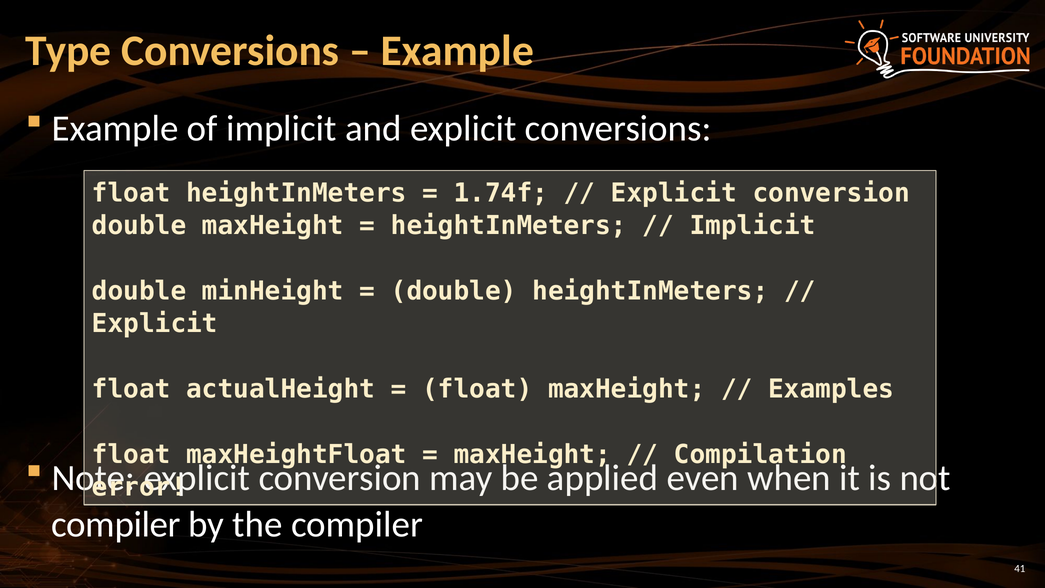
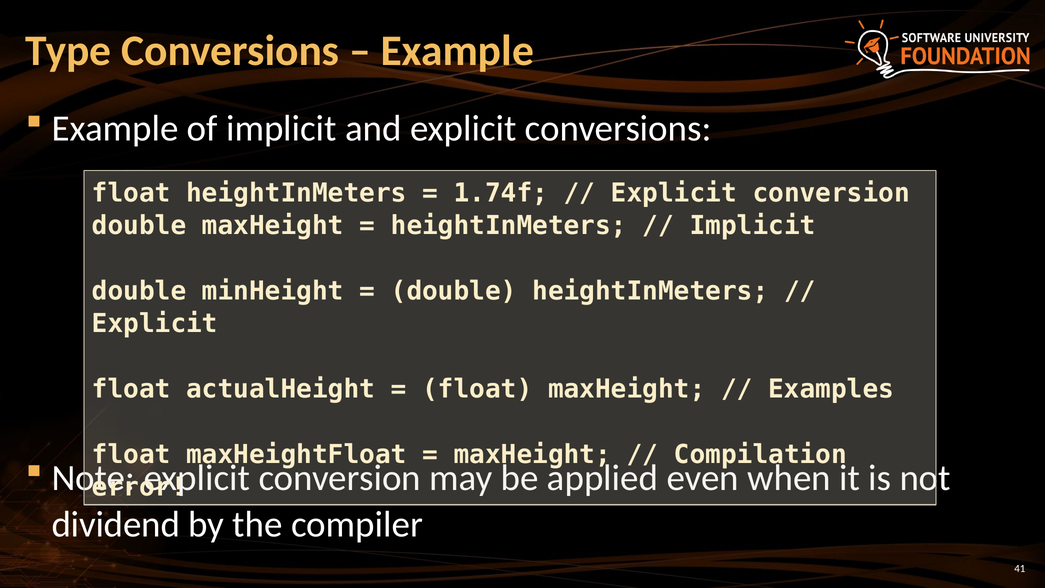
compiler at (116, 524): compiler -> dividend
